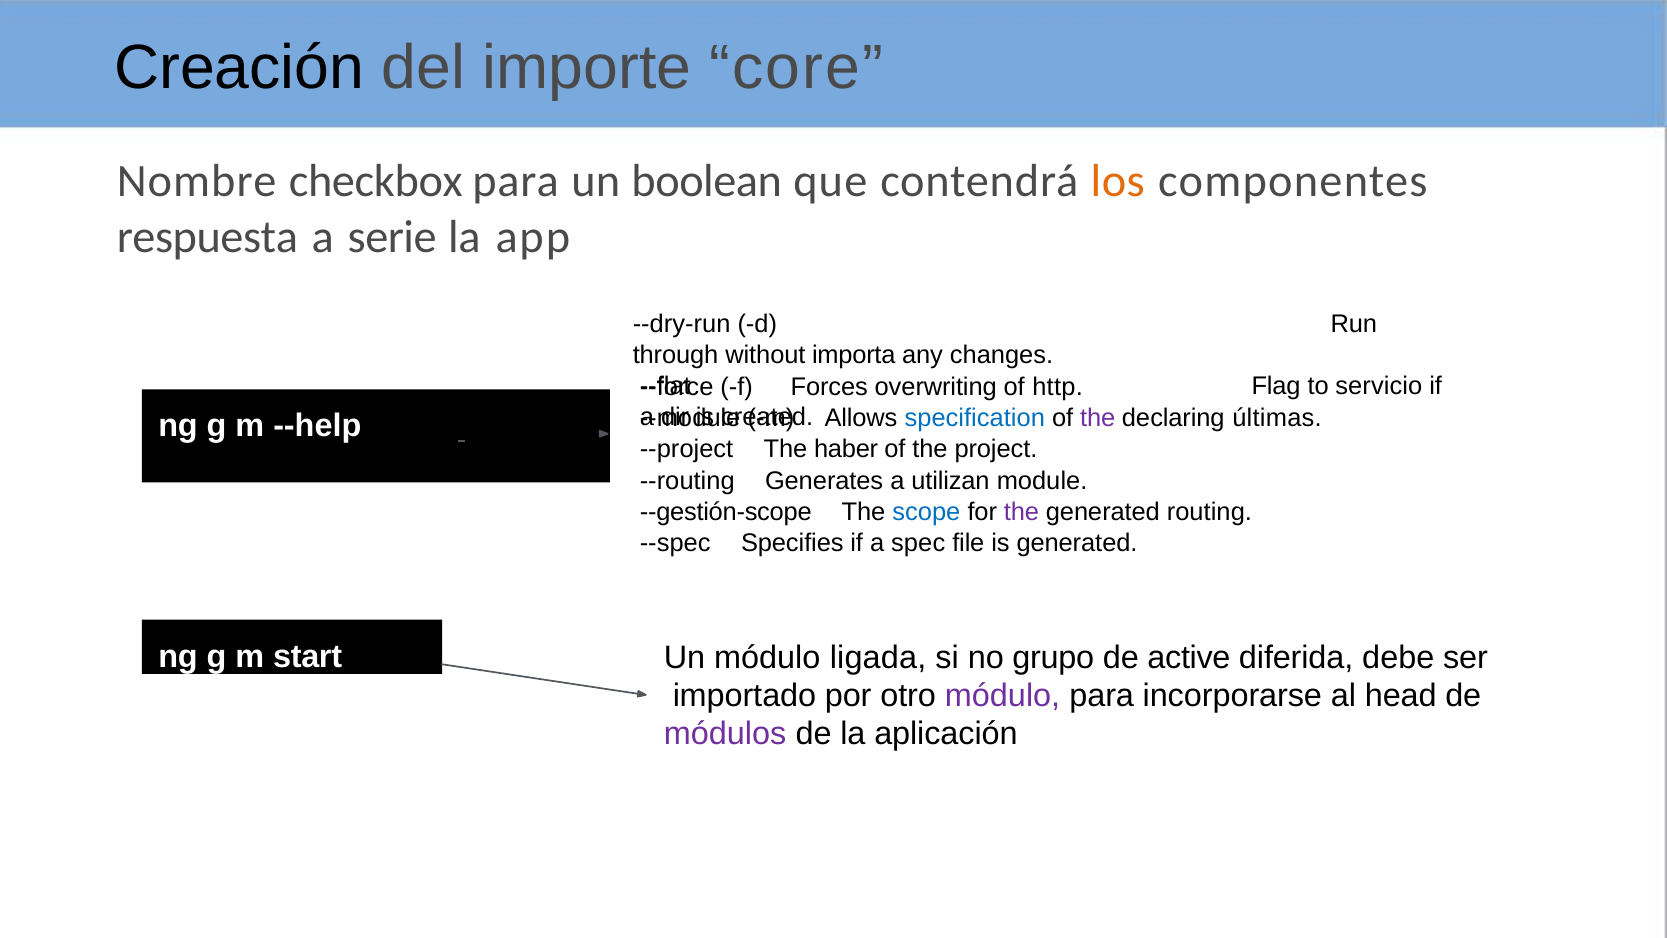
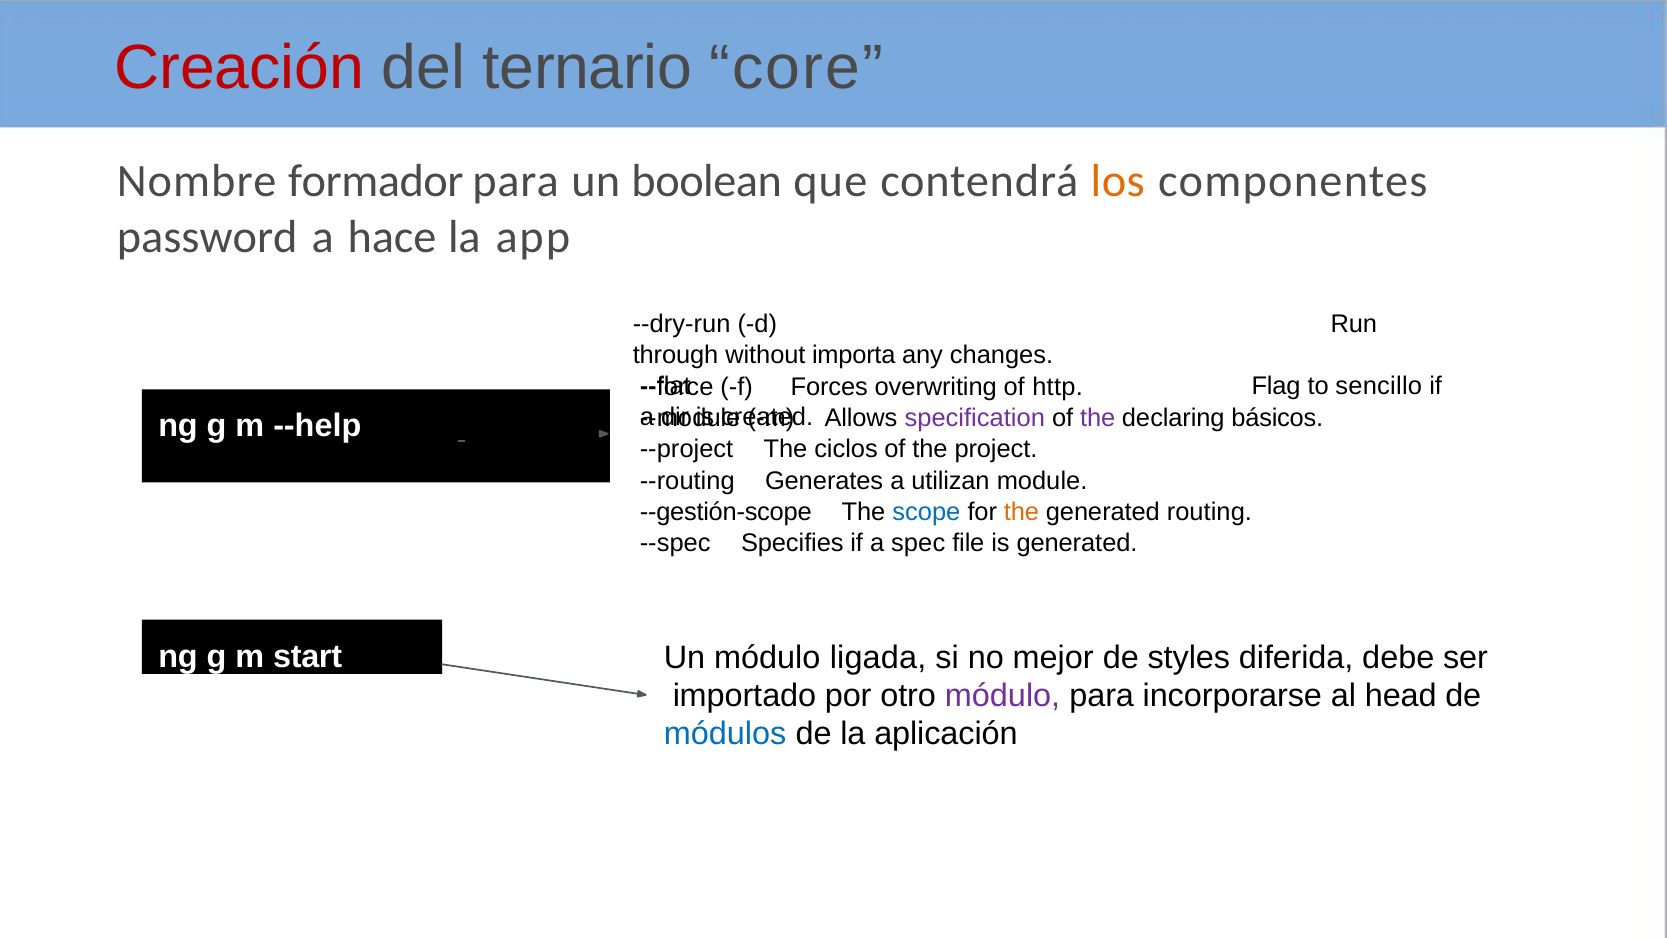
Creación colour: black -> red
importe: importe -> ternario
checkbox: checkbox -> formador
respuesta: respuesta -> password
serie: serie -> hace
servicio: servicio -> sencillo
specification colour: blue -> purple
últimas: últimas -> básicos
haber: haber -> ciclos
the at (1021, 512) colour: purple -> orange
grupo: grupo -> mejor
active: active -> styles
módulos colour: purple -> blue
